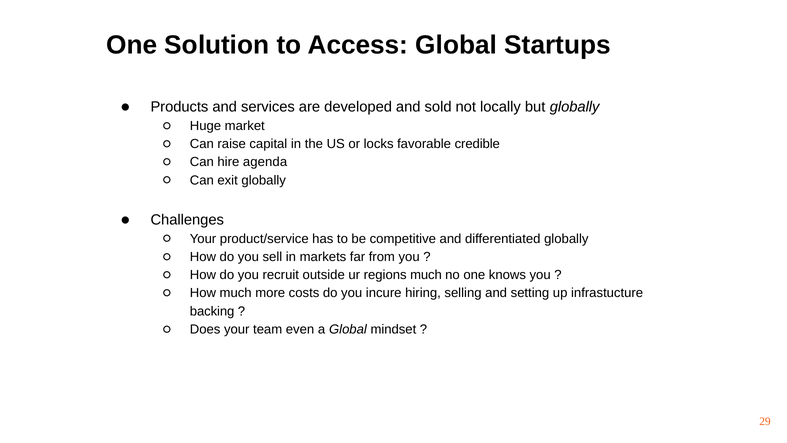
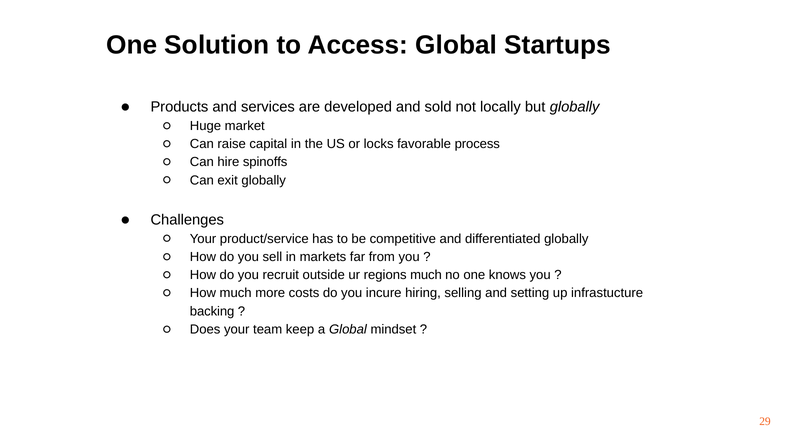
credible: credible -> process
agenda: agenda -> spinoffs
even: even -> keep
